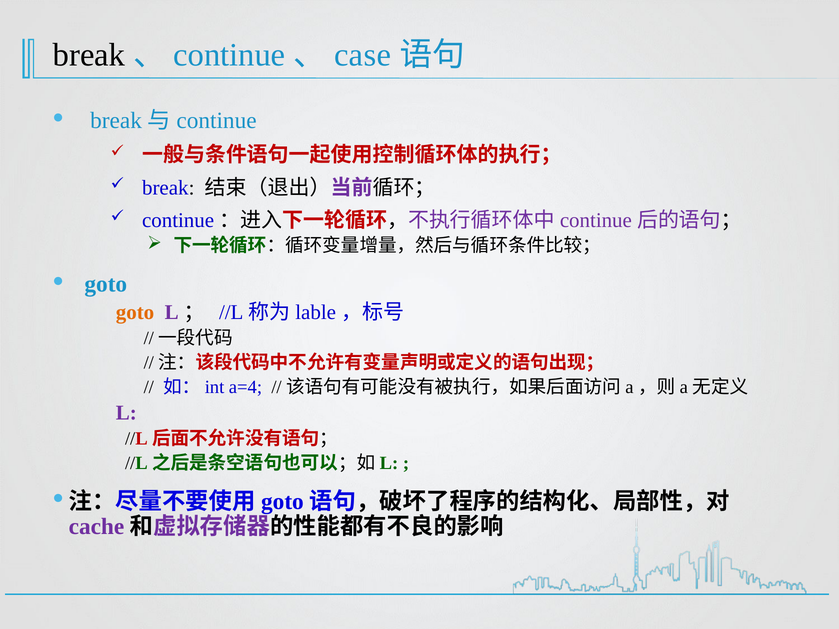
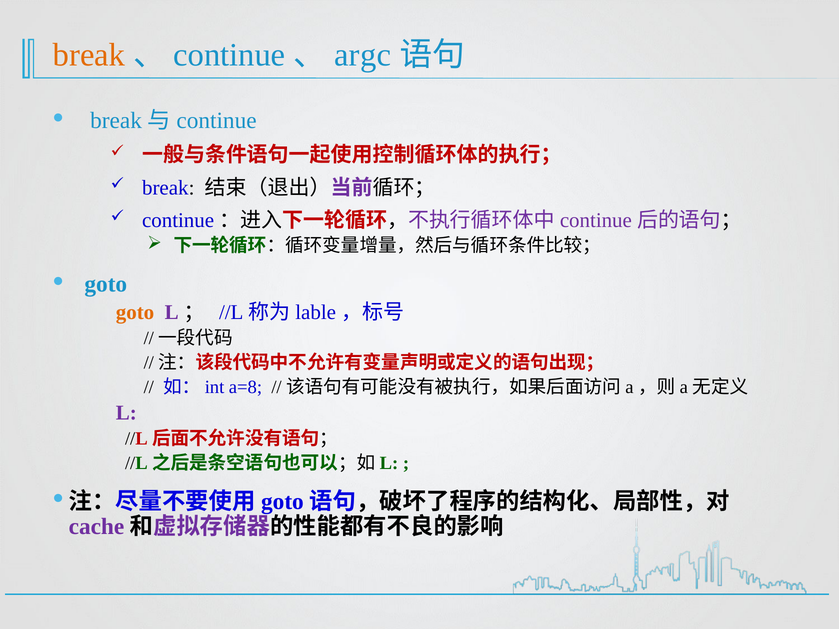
break at (89, 55) colour: black -> orange
case: case -> argc
a=4: a=4 -> a=8
